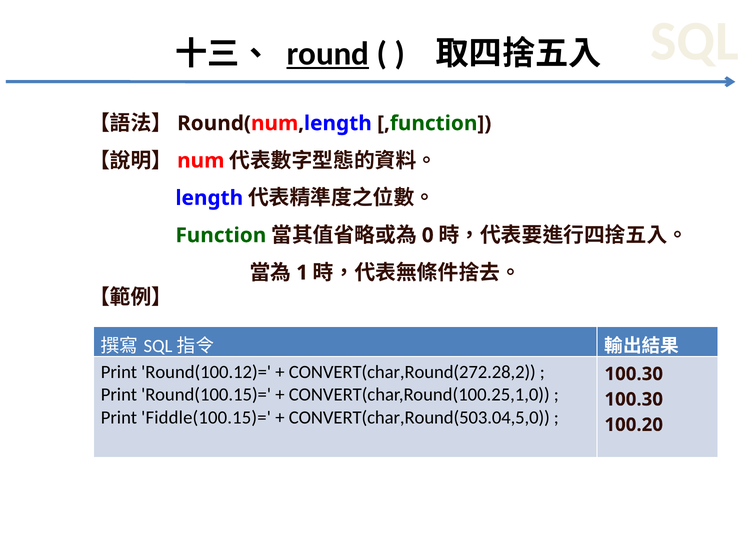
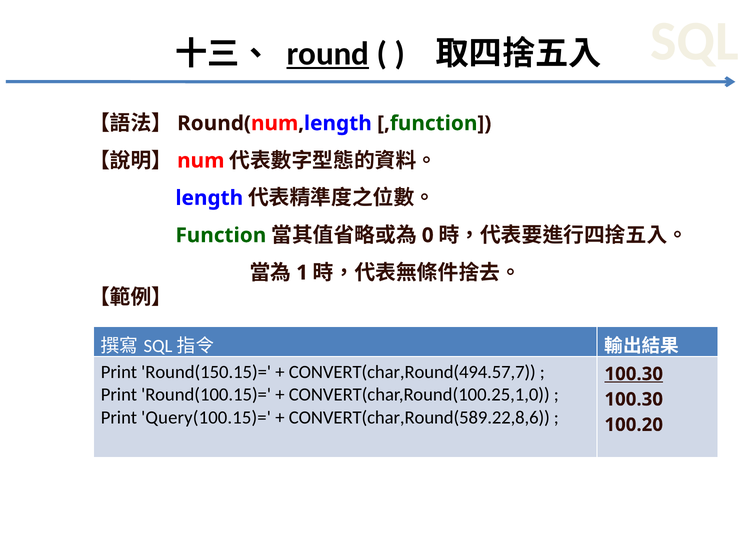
Round(100.12)=: Round(100.12)= -> Round(150.15)=
CONVERT(char,Round(272.28,2: CONVERT(char,Round(272.28,2 -> CONVERT(char,Round(494.57,7
100.30 at (634, 374) underline: none -> present
Fiddle(100.15)=: Fiddle(100.15)= -> Query(100.15)=
CONVERT(char,Round(503.04,5,0: CONVERT(char,Round(503.04,5,0 -> CONVERT(char,Round(589.22,8,6
